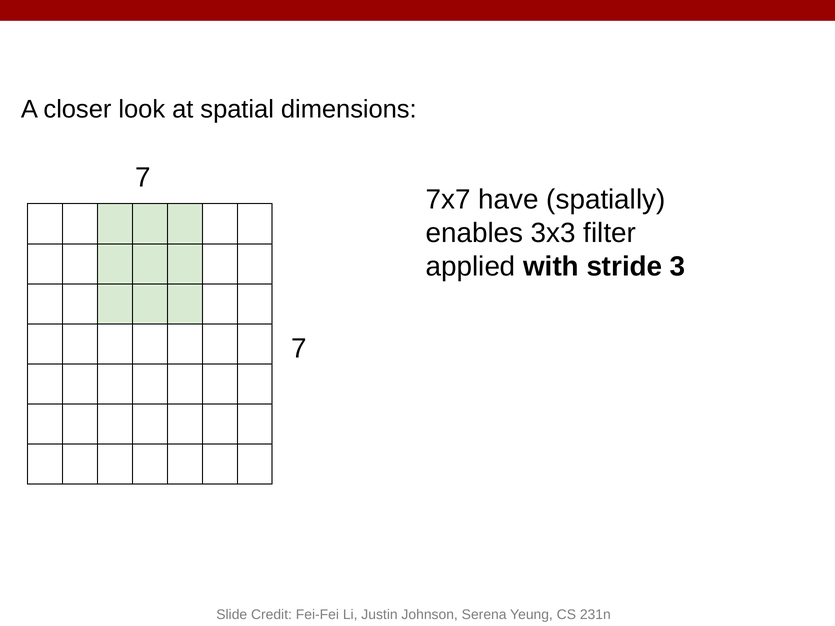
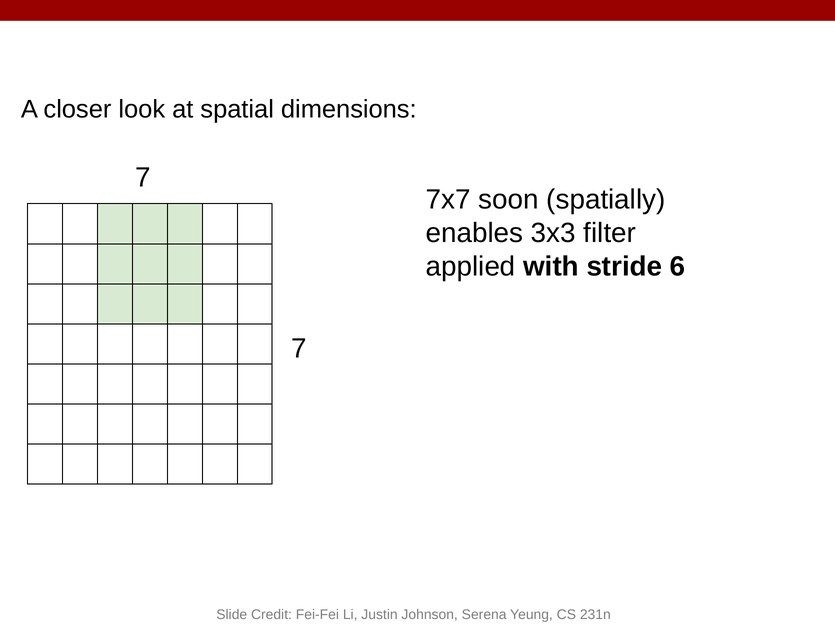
have: have -> soon
3: 3 -> 6
